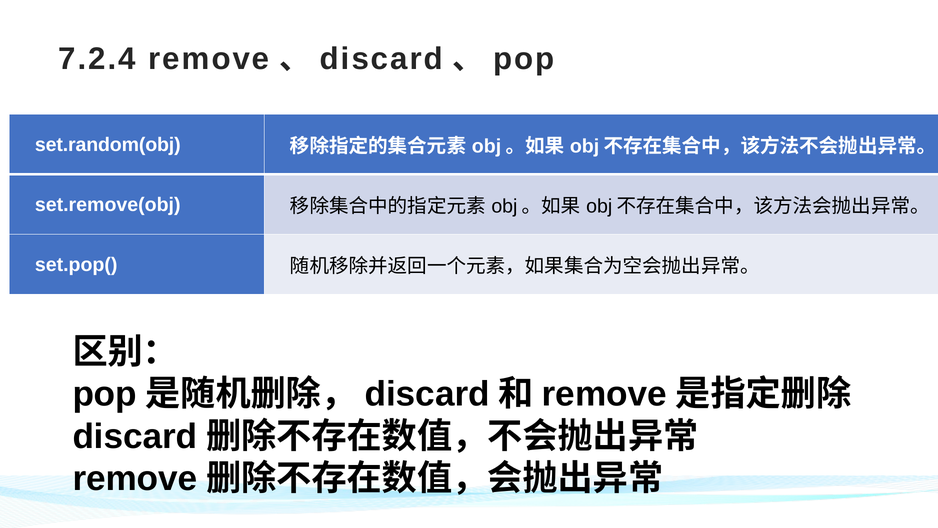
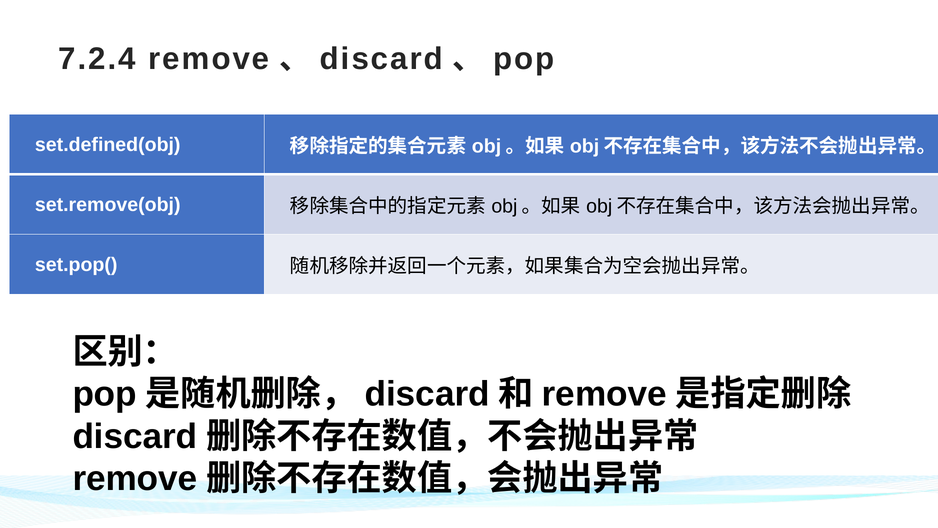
set.random(obj: set.random(obj -> set.defined(obj
